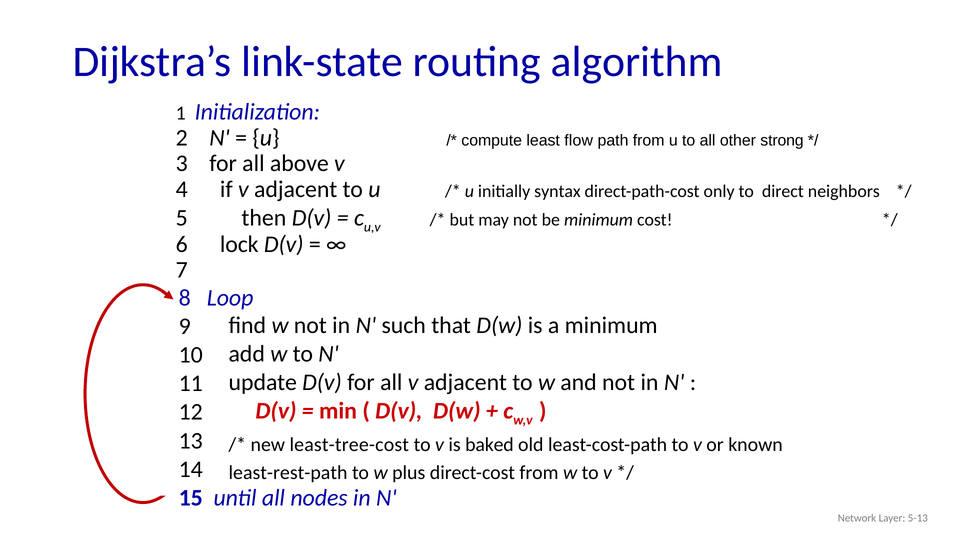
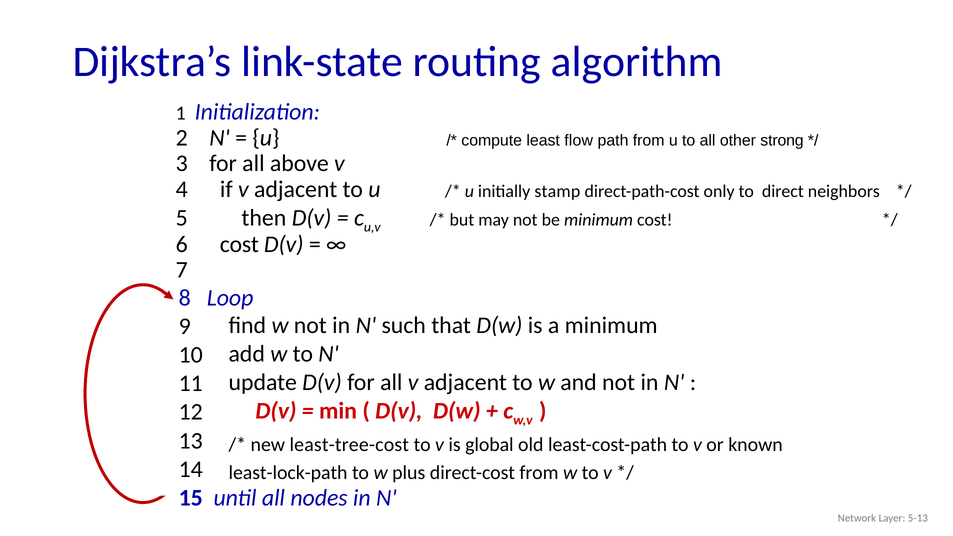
syntax: syntax -> stamp
6 lock: lock -> cost
baked: baked -> global
least-rest-path: least-rest-path -> least-lock-path
